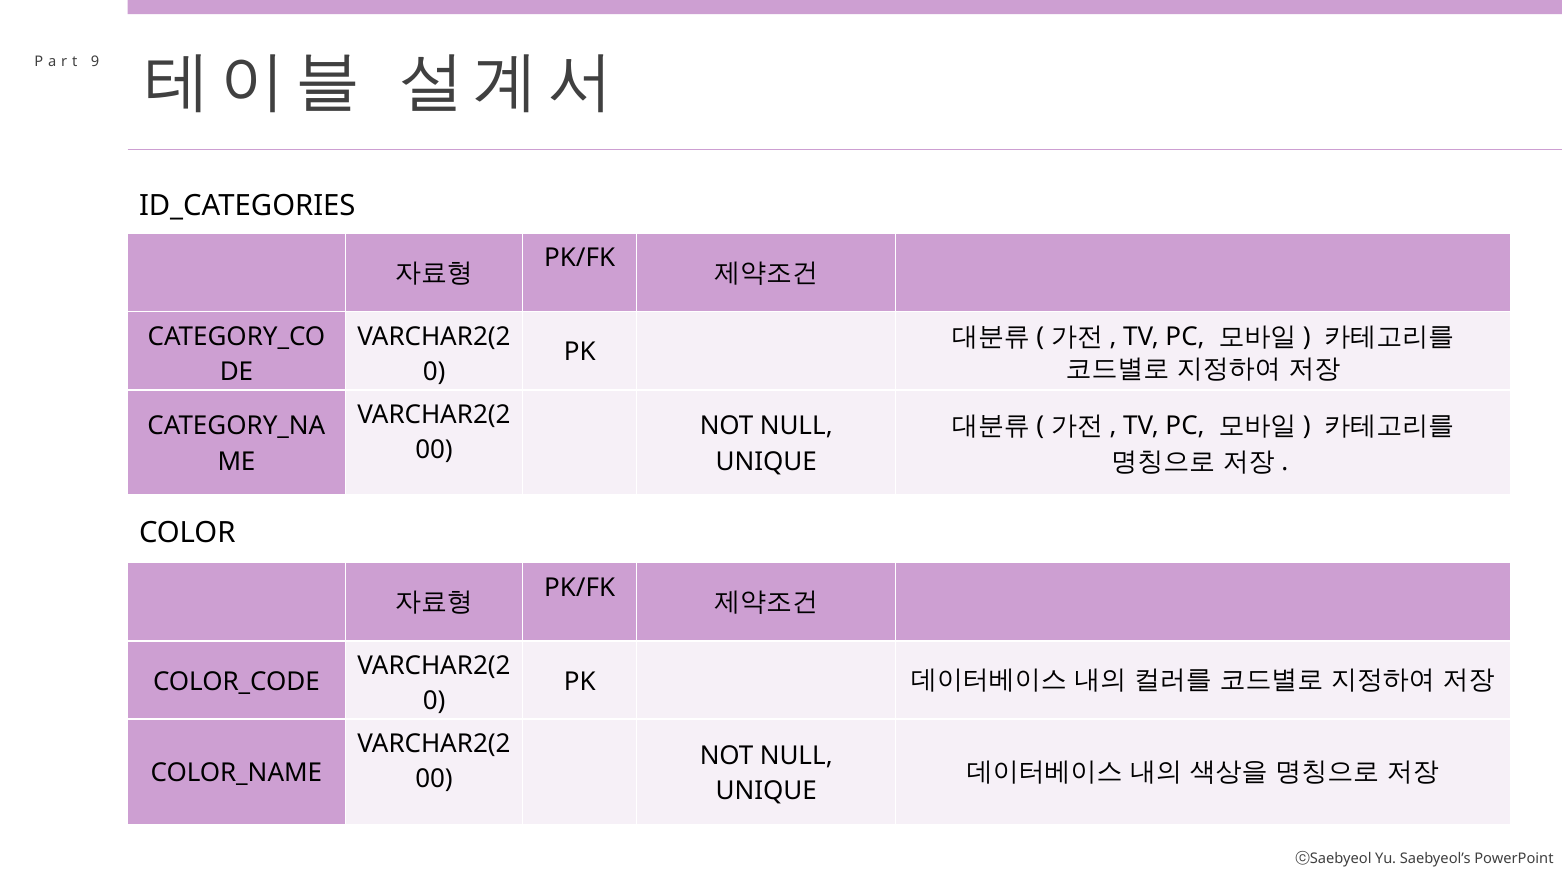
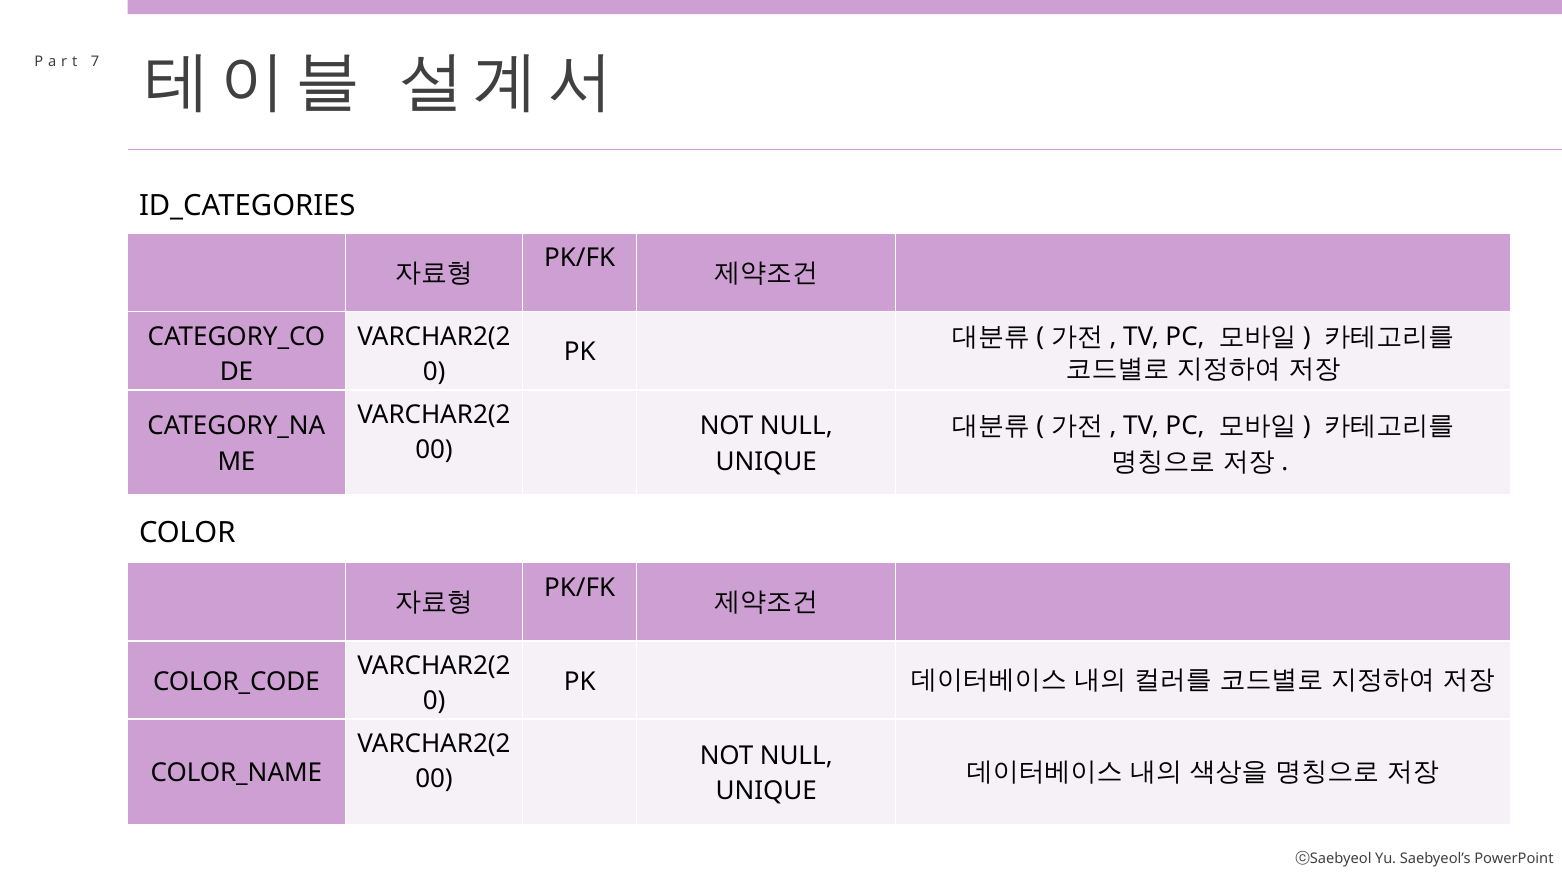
9: 9 -> 7
